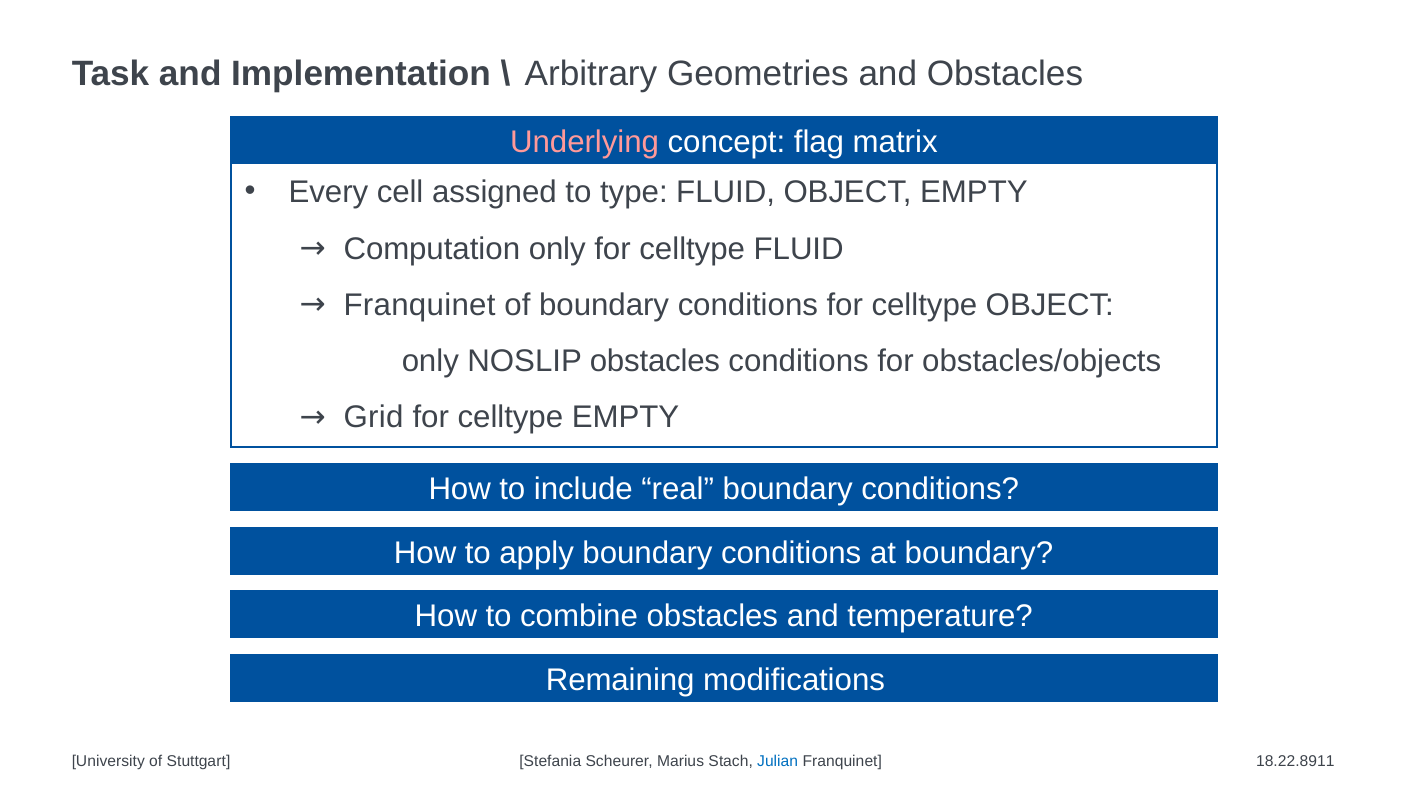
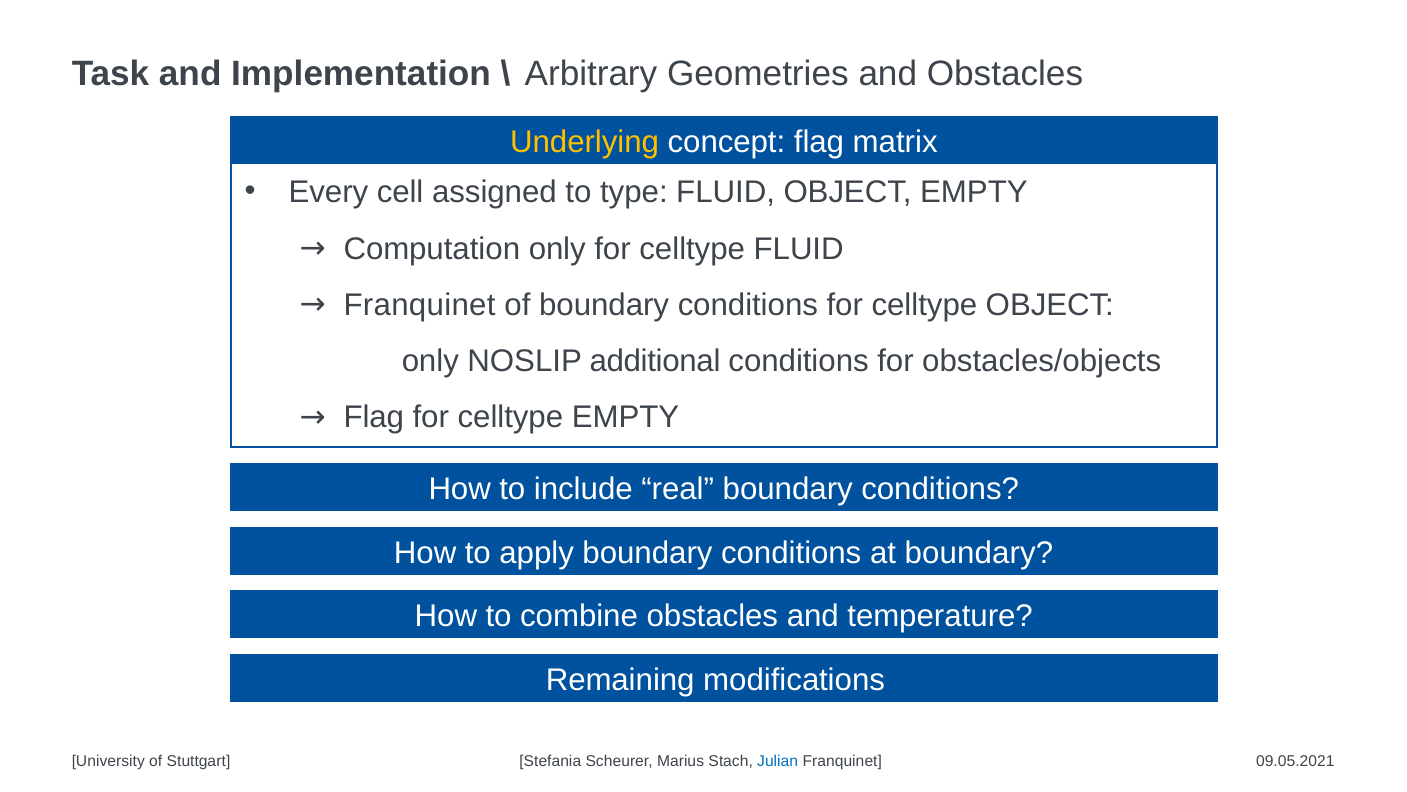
Underlying colour: pink -> yellow
NOSLIP obstacles: obstacles -> additional
Grid at (374, 417): Grid -> Flag
18.22.8911: 18.22.8911 -> 09.05.2021
